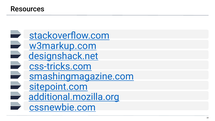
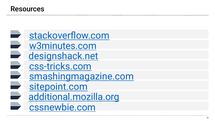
w3markup.com: w3markup.com -> w3minutes.com
